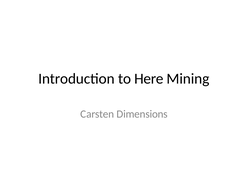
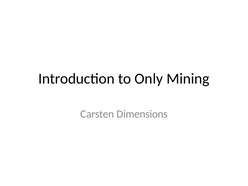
Here: Here -> Only
